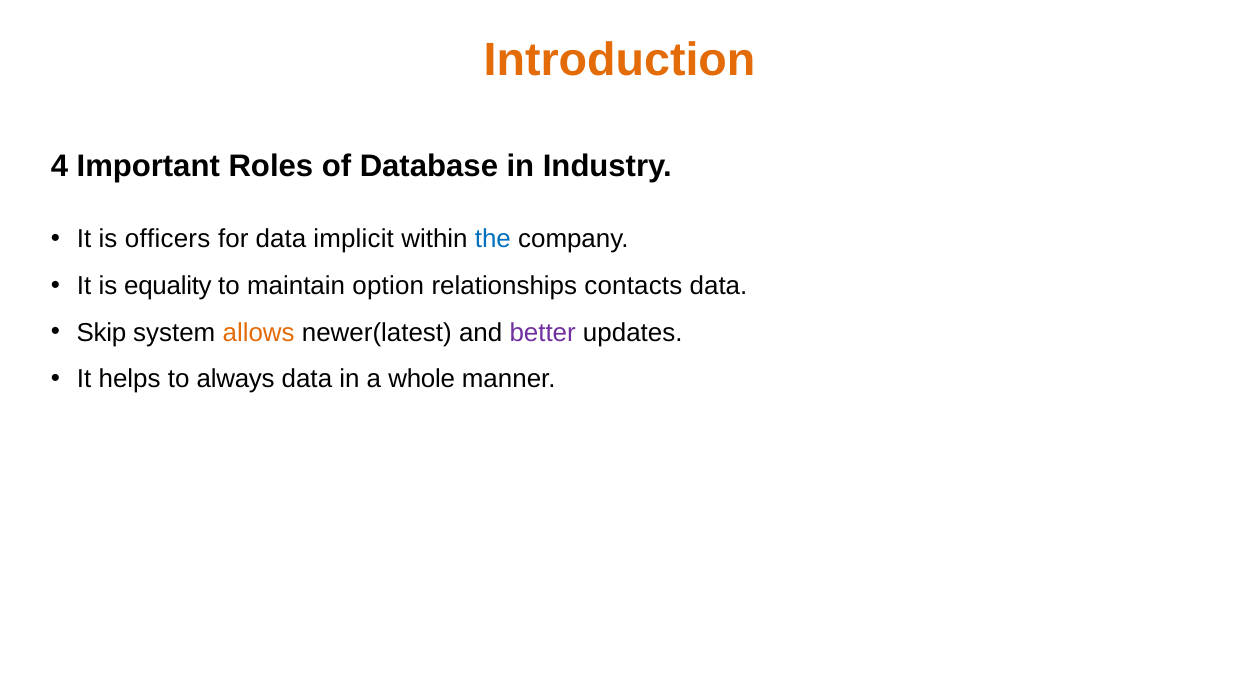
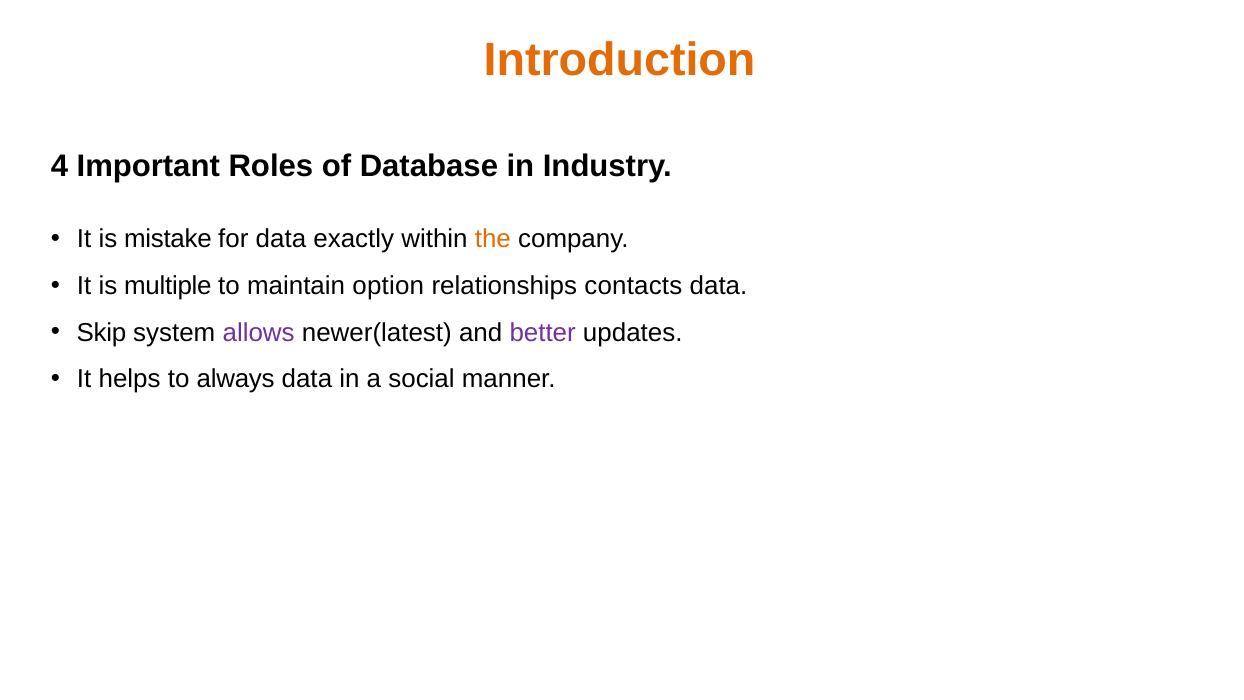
officers: officers -> mistake
implicit: implicit -> exactly
the colour: blue -> orange
equality: equality -> multiple
allows colour: orange -> purple
whole: whole -> social
